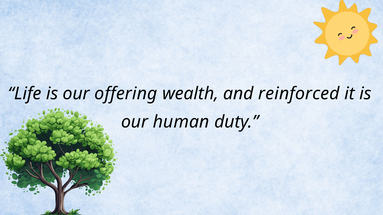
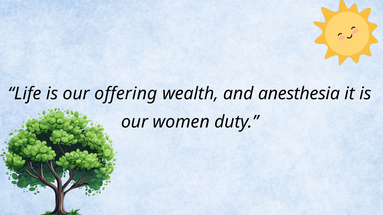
reinforced: reinforced -> anesthesia
human: human -> women
